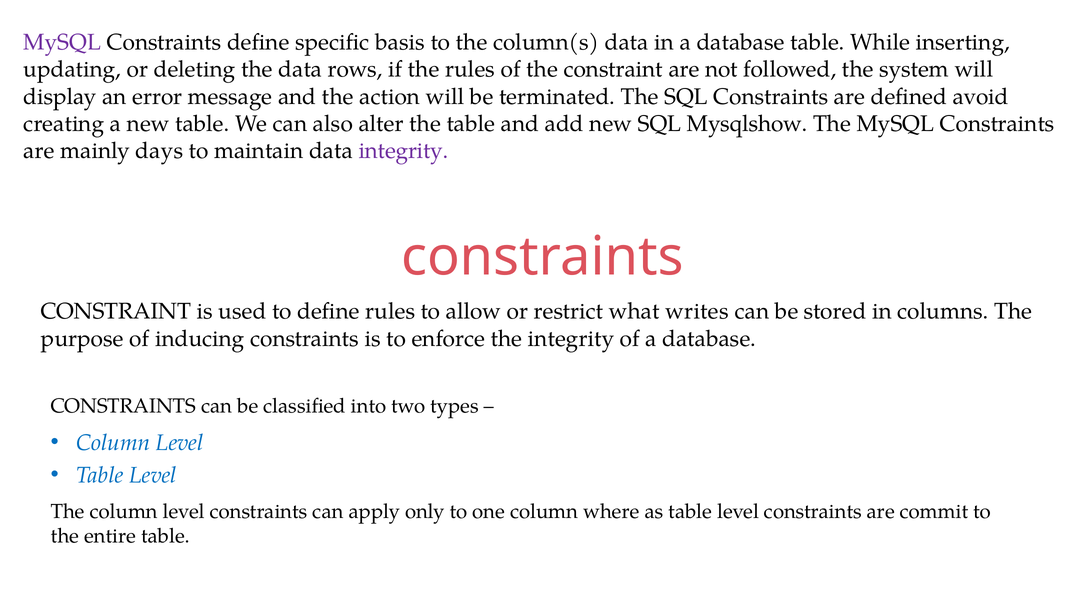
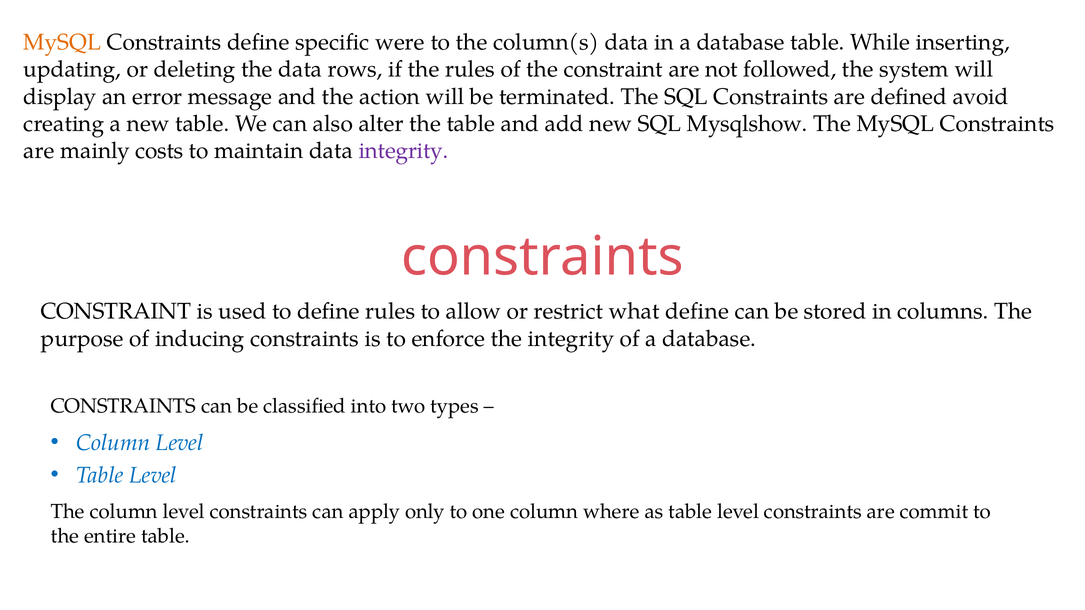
MySQL at (62, 42) colour: purple -> orange
basis: basis -> were
days: days -> costs
what writes: writes -> define
